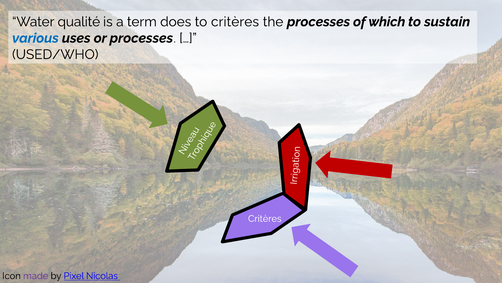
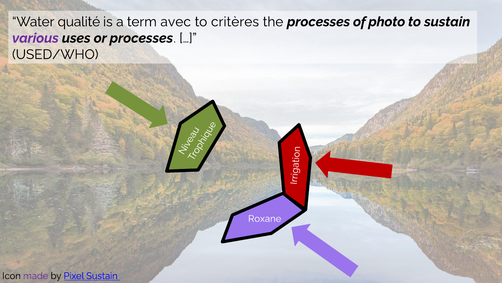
does: does -> avec
which: which -> photo
various colour: blue -> purple
Critères at (265, 218): Critères -> Roxane
Pixel Nicolas: Nicolas -> Sustain
